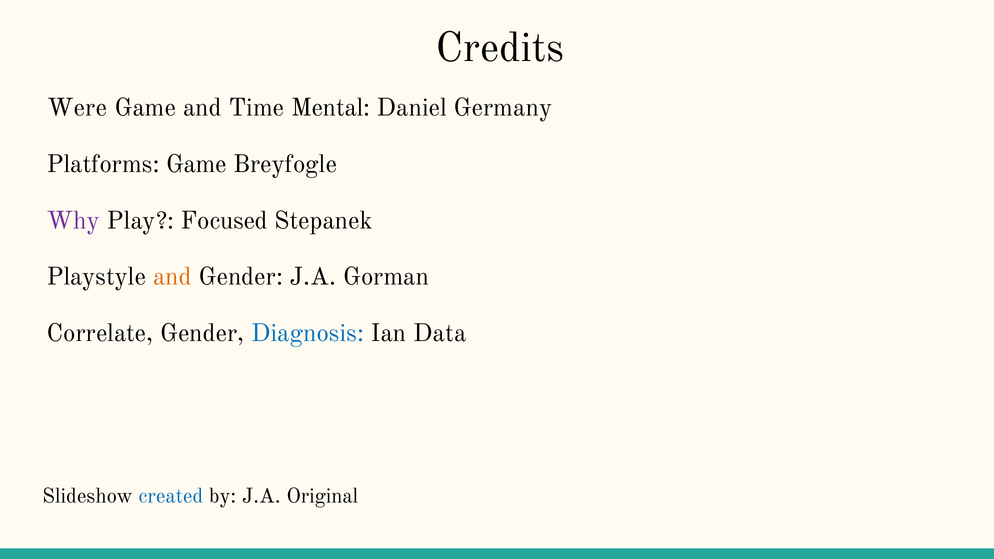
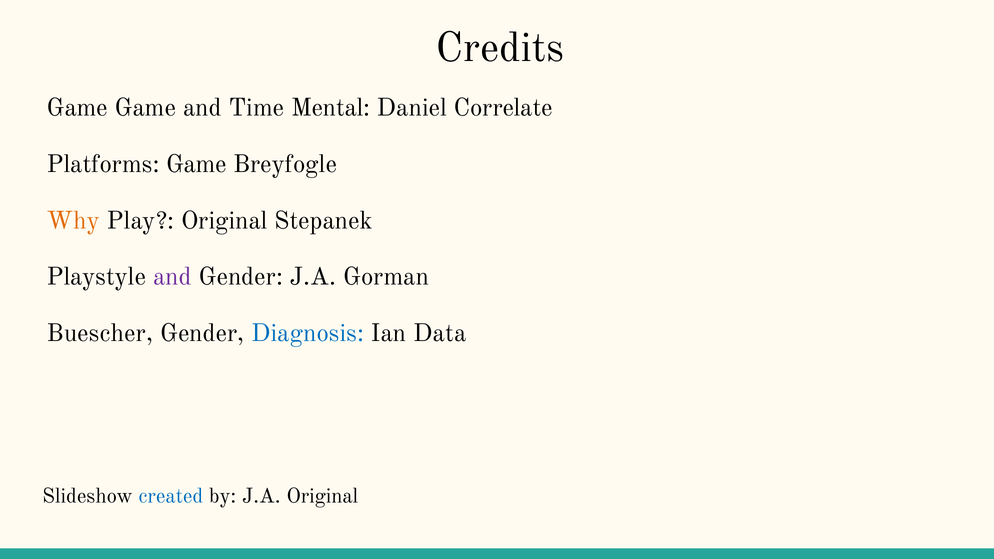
Were at (77, 108): Were -> Game
Germany: Germany -> Correlate
Why colour: purple -> orange
Play Focused: Focused -> Original
and at (172, 277) colour: orange -> purple
Correlate: Correlate -> Buescher
